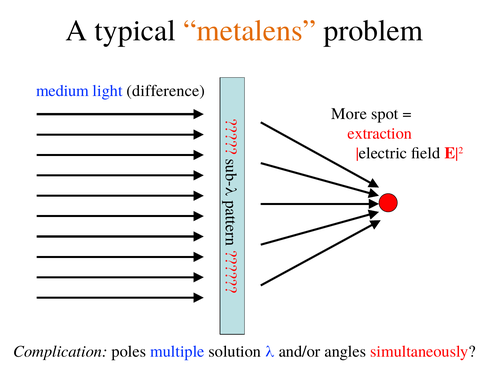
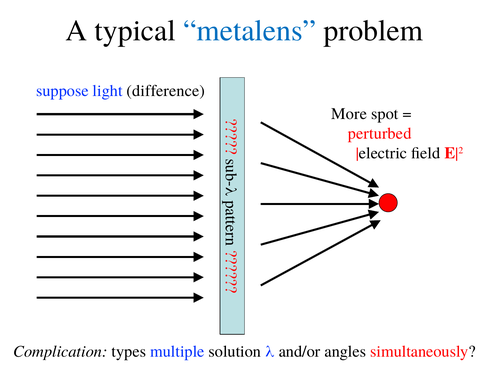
metalens colour: orange -> blue
medium: medium -> suppose
extraction: extraction -> perturbed
poles: poles -> types
